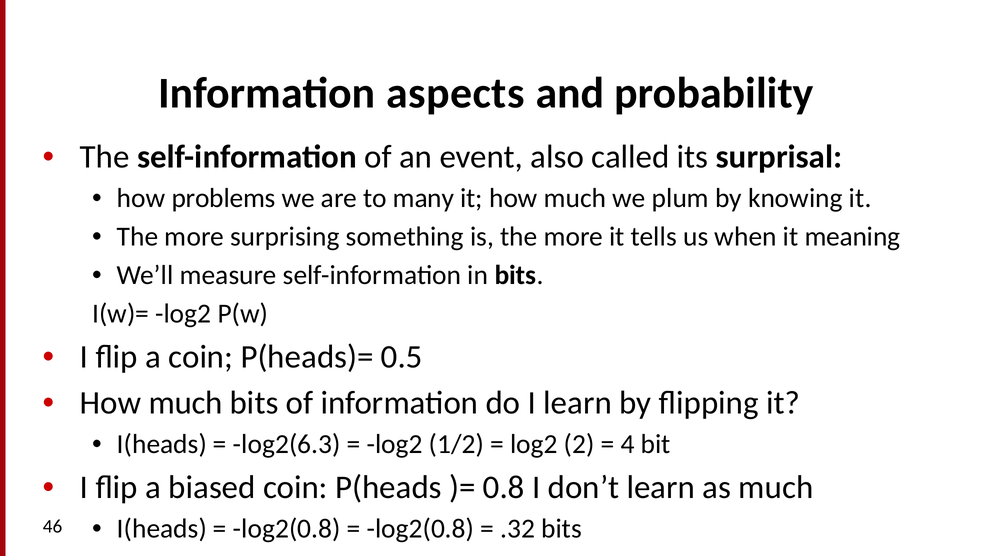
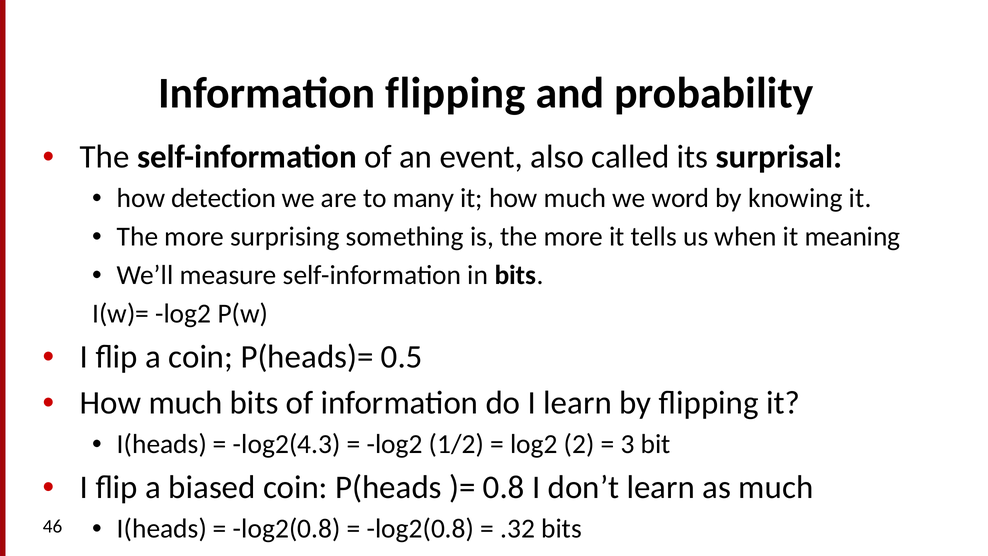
Information aspects: aspects -> flipping
problems: problems -> detection
plum: plum -> word
log2(6.3: log2(6.3 -> log2(4.3
4: 4 -> 3
